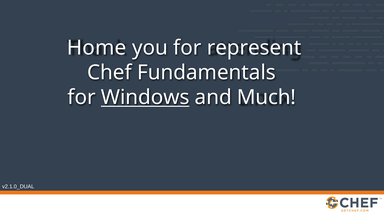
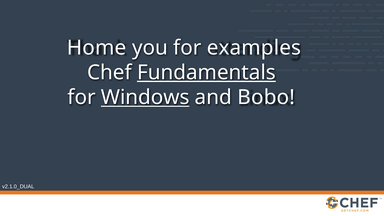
represent: represent -> examples
Fundamentals underline: none -> present
Much: Much -> Bobo
